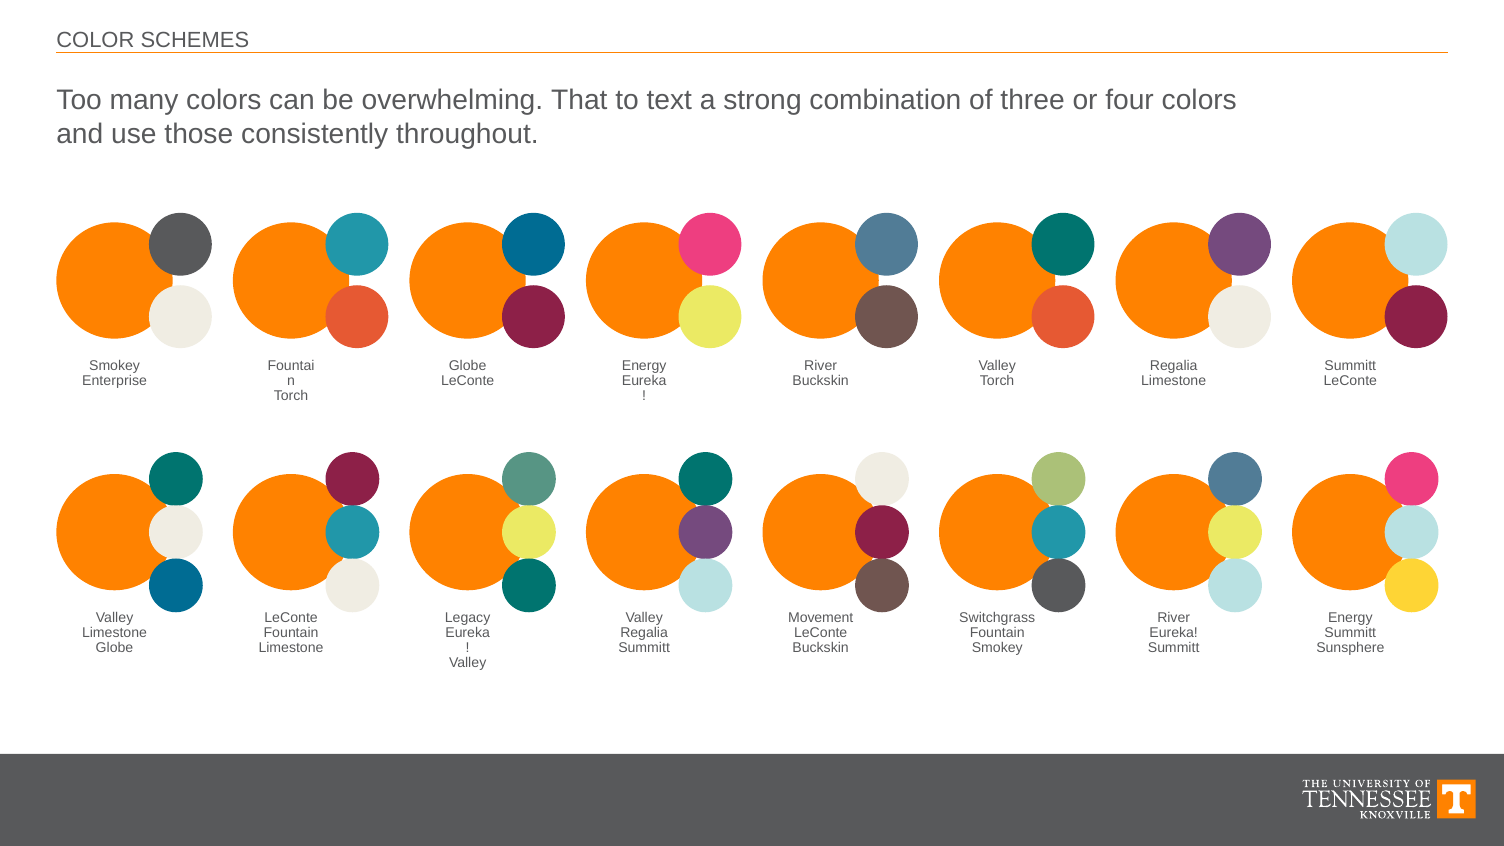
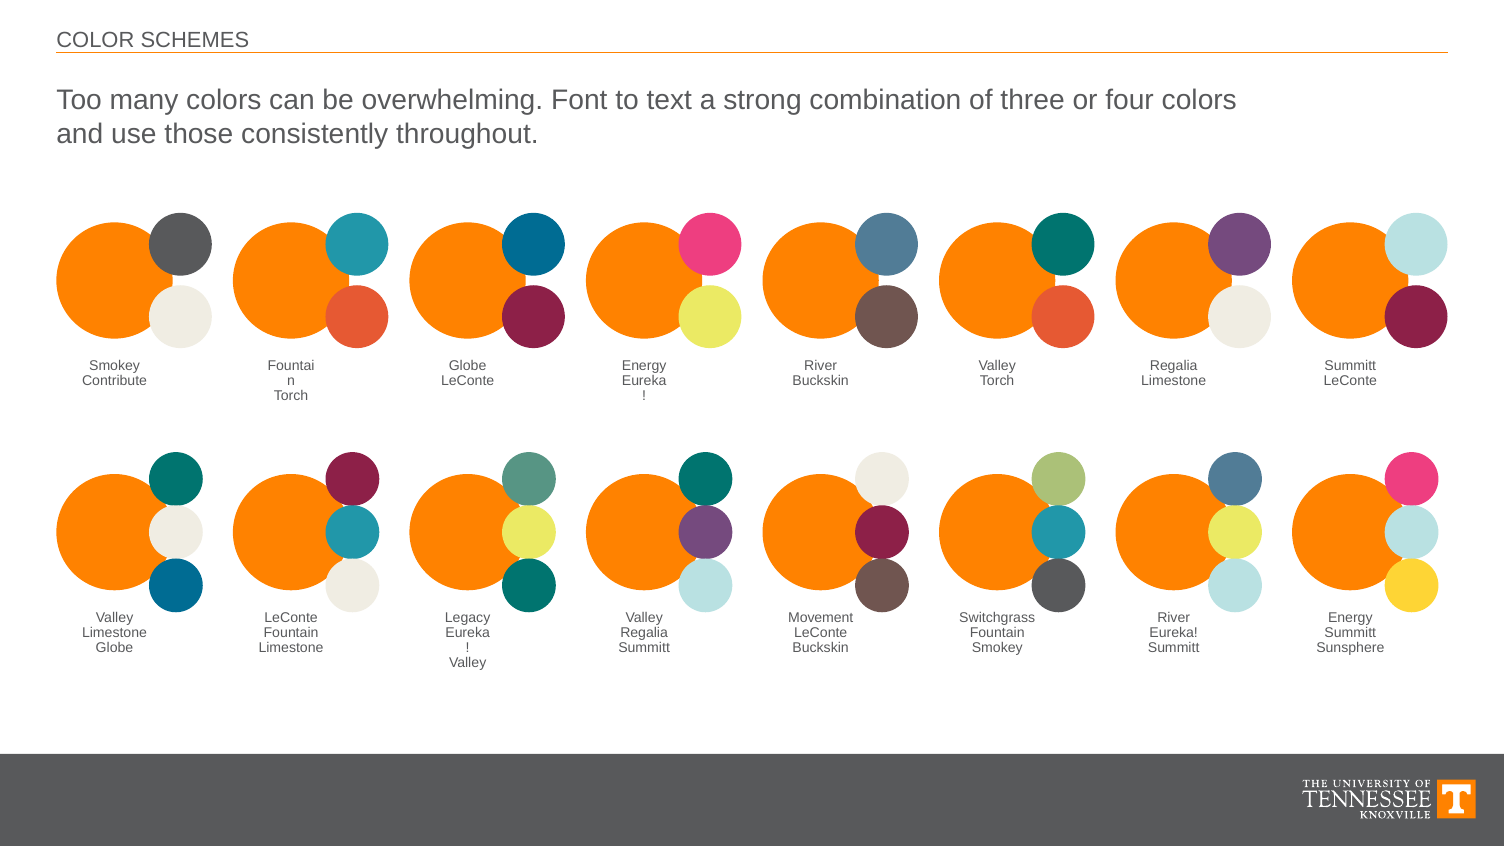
That: That -> Font
Enterprise: Enterprise -> Contribute
